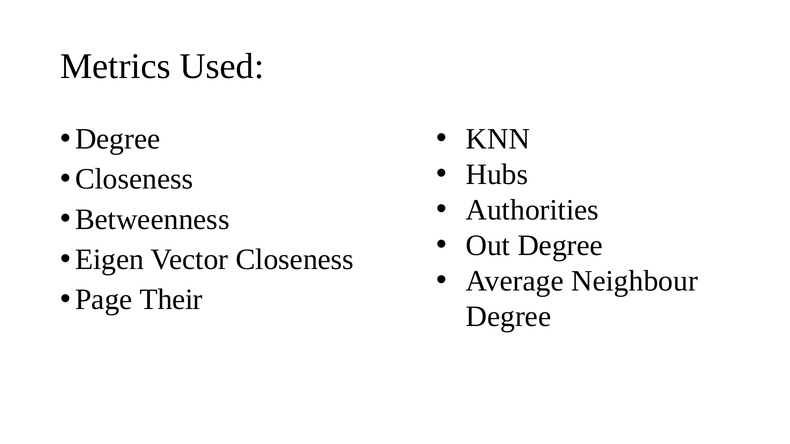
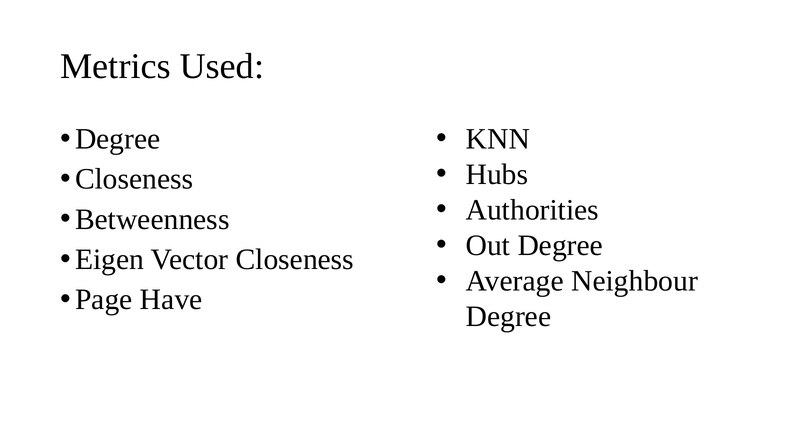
Their: Their -> Have
